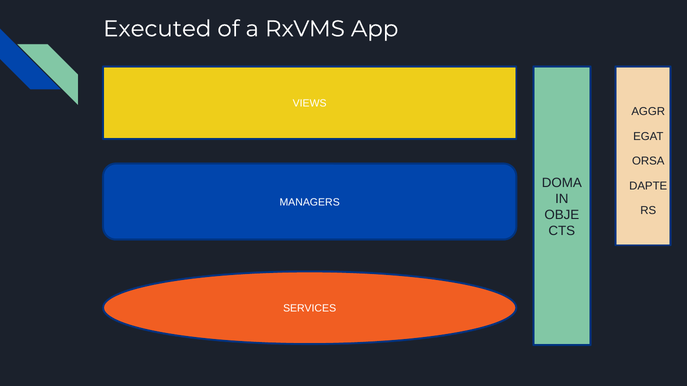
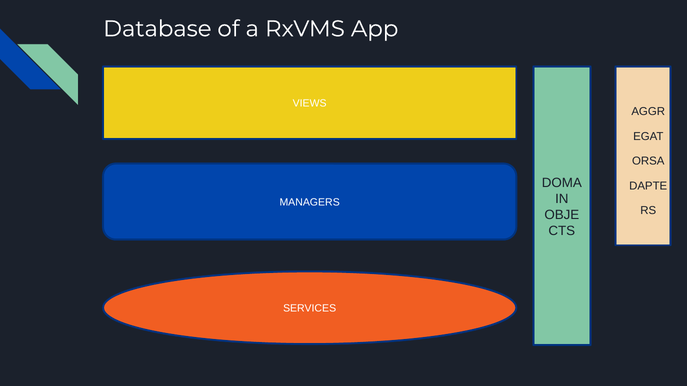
Executed: Executed -> Database
